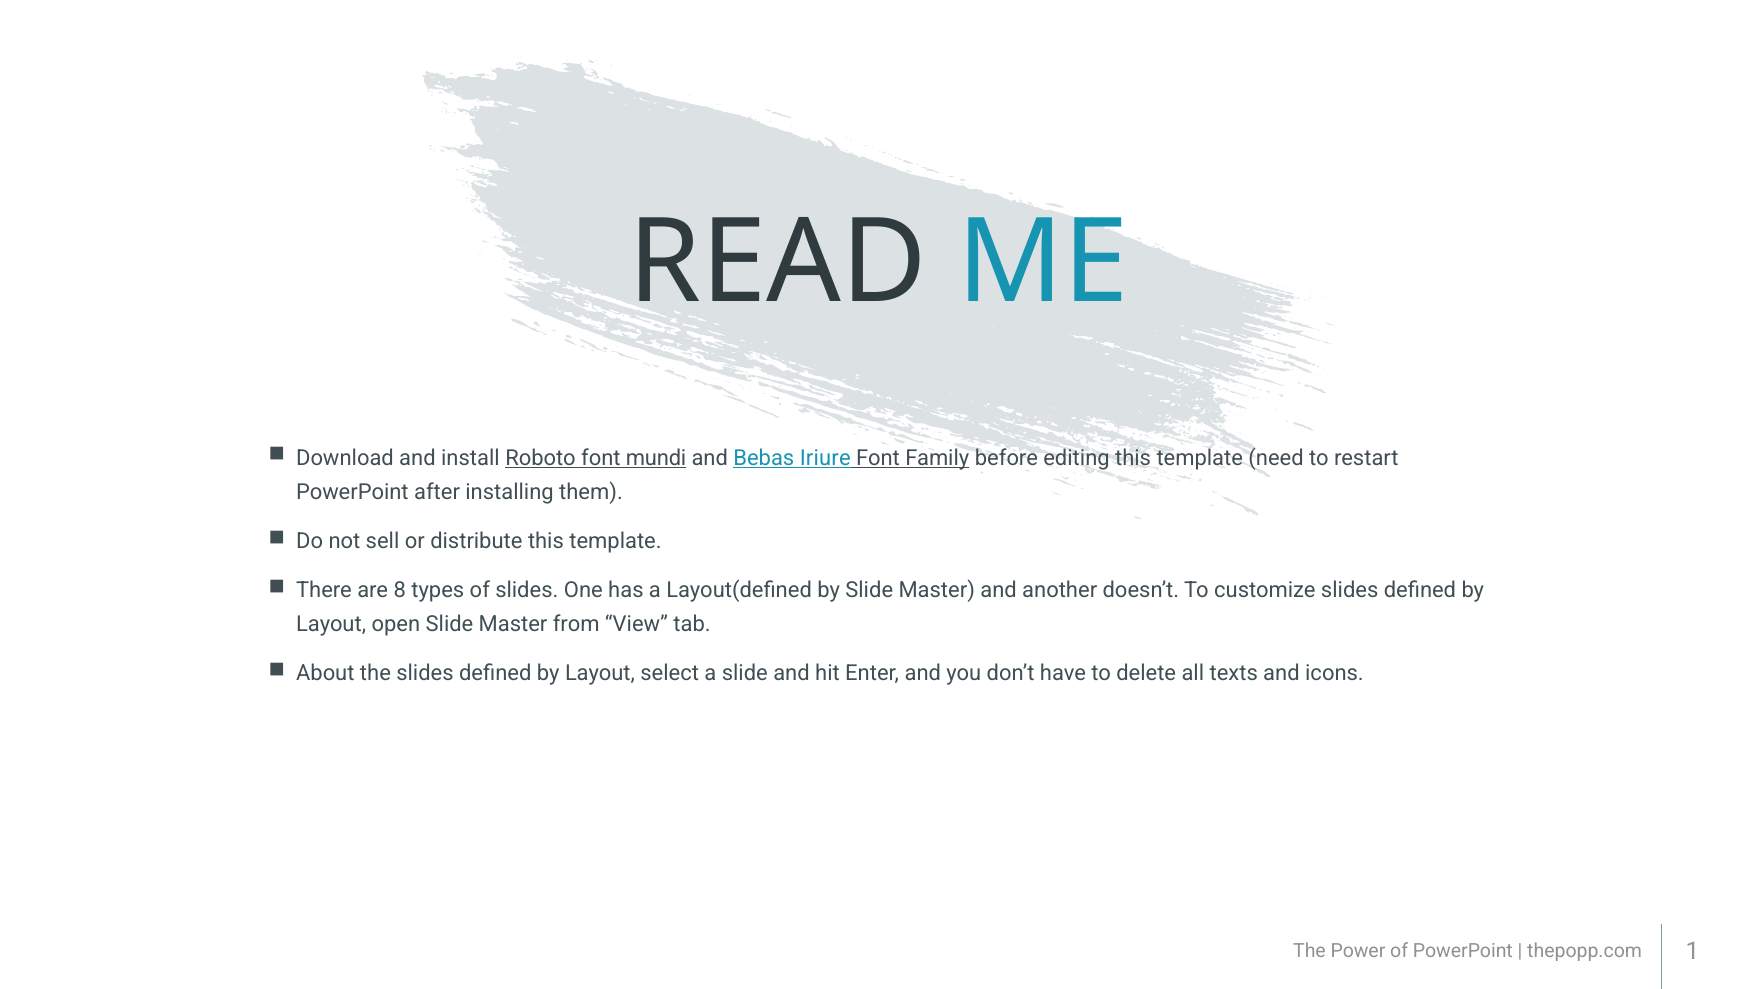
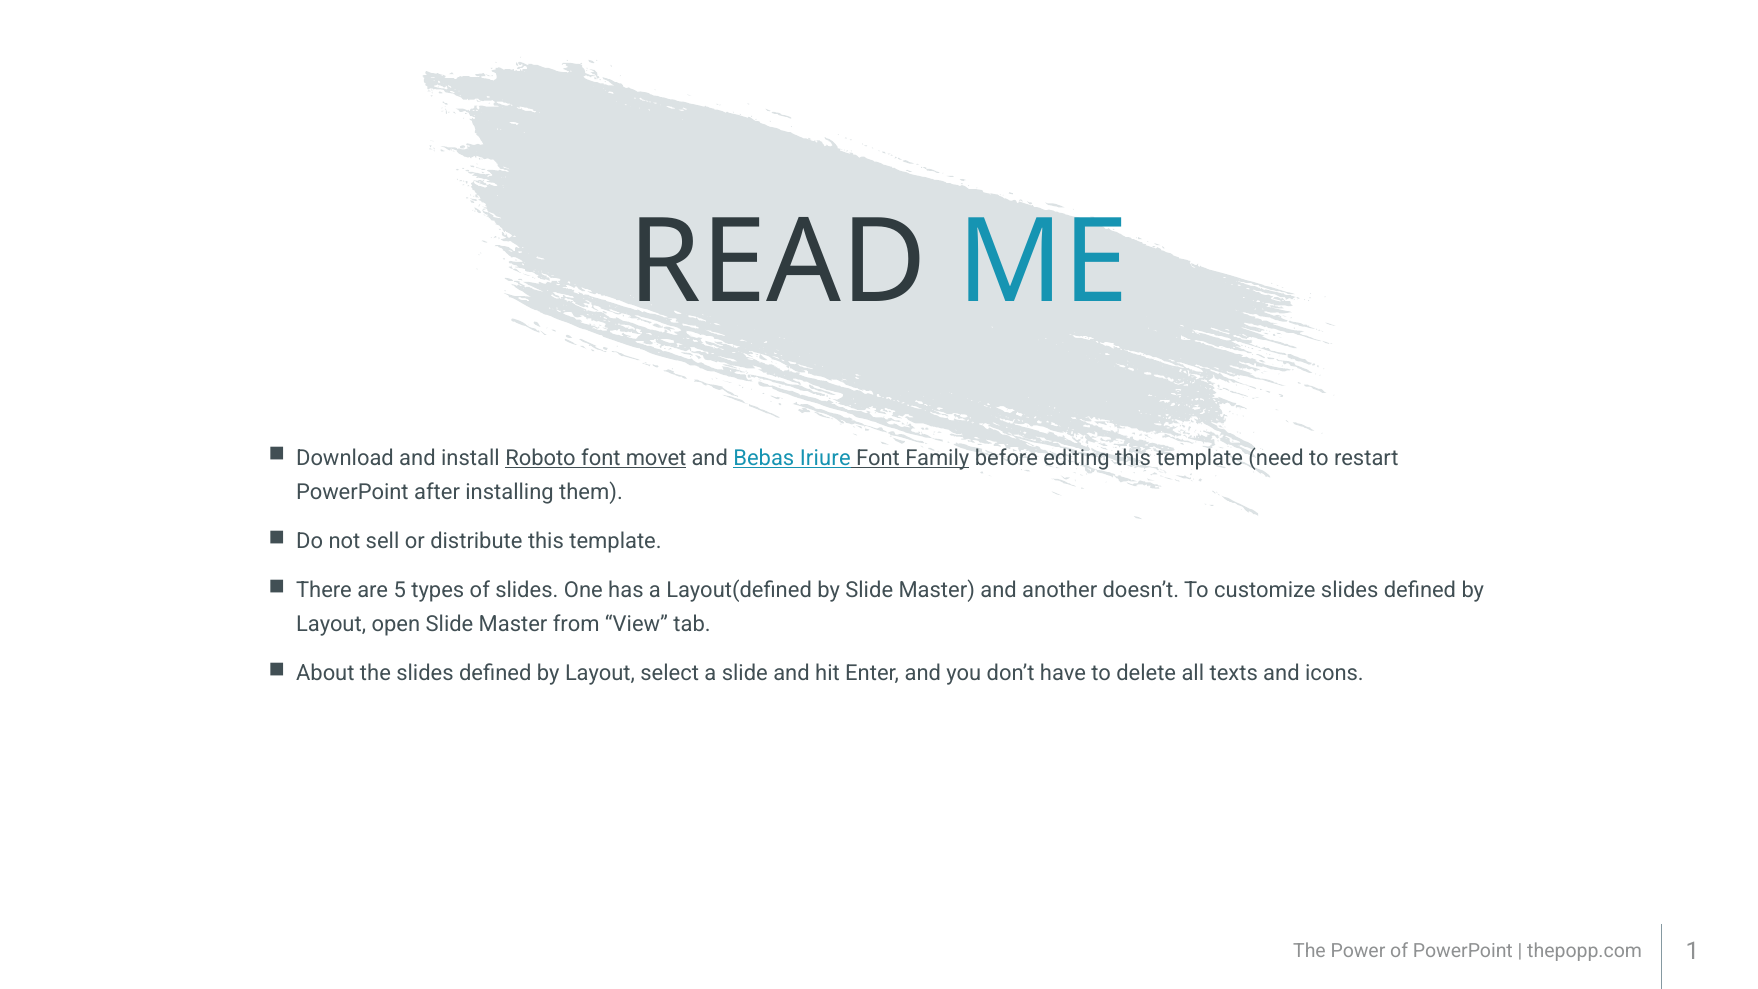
mundi: mundi -> movet
8: 8 -> 5
